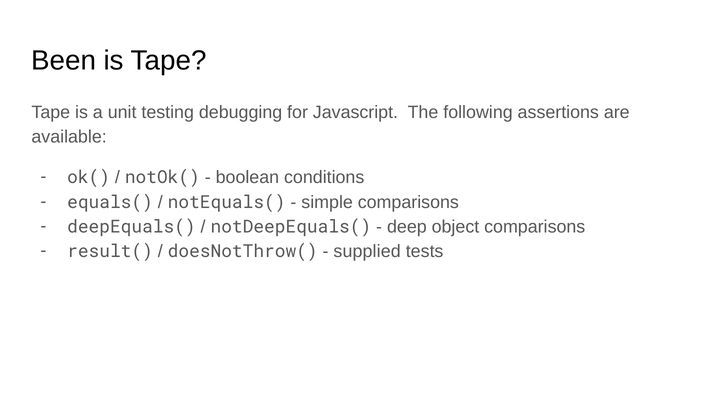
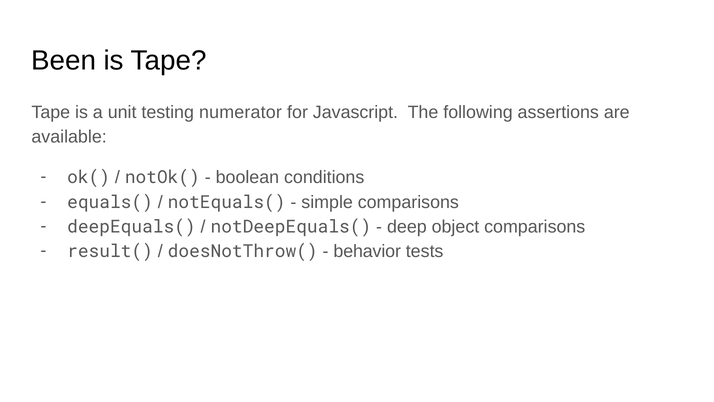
debugging: debugging -> numerator
supplied: supplied -> behavior
